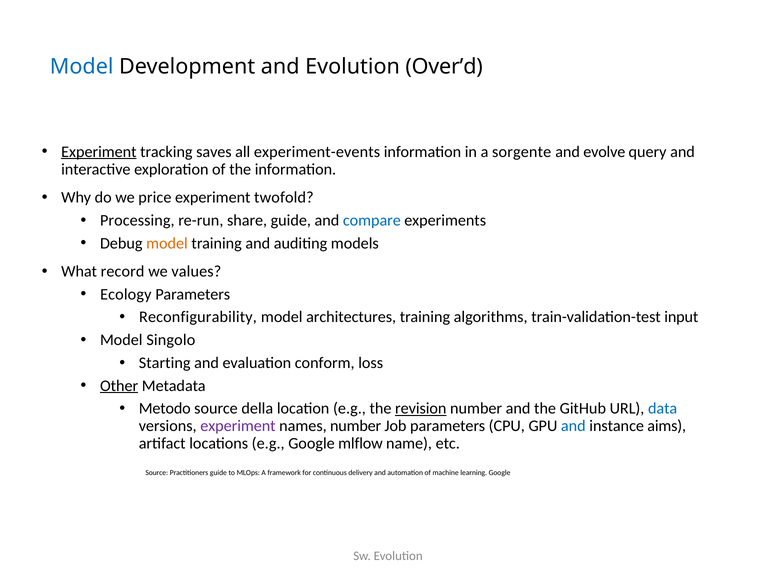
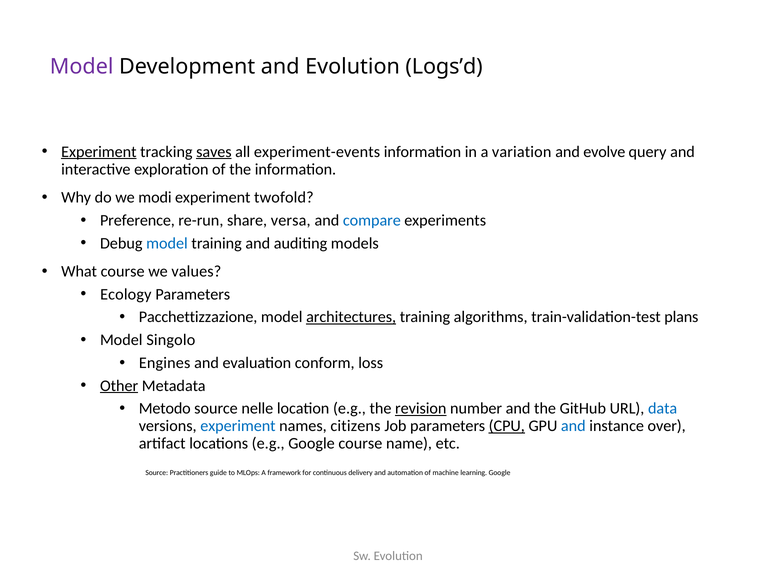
Model at (82, 66) colour: blue -> purple
Over’d: Over’d -> Logs’d
saves underline: none -> present
sorgente: sorgente -> variation
price: price -> modi
Processing: Processing -> Preference
share guide: guide -> versa
model at (167, 243) colour: orange -> blue
What record: record -> course
Reconfigurability: Reconfigurability -> Pacchettizzazione
architectures underline: none -> present
input: input -> plans
Starting: Starting -> Engines
della: della -> nelle
experiment at (238, 426) colour: purple -> blue
names number: number -> citizens
CPU underline: none -> present
aims: aims -> over
Google mlflow: mlflow -> course
